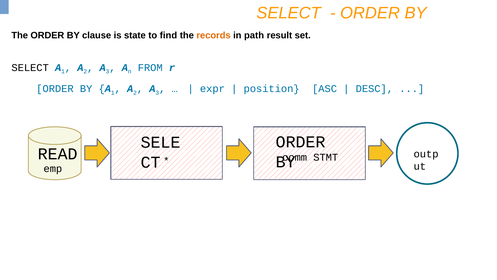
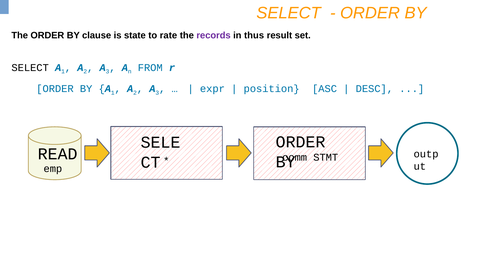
find: find -> rate
records colour: orange -> purple
path: path -> thus
